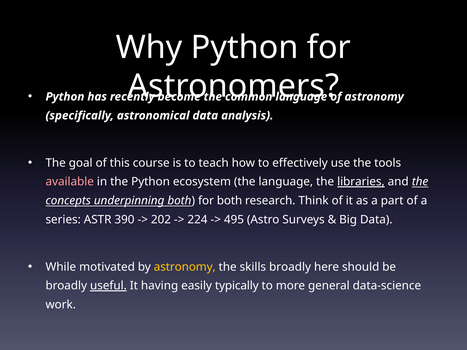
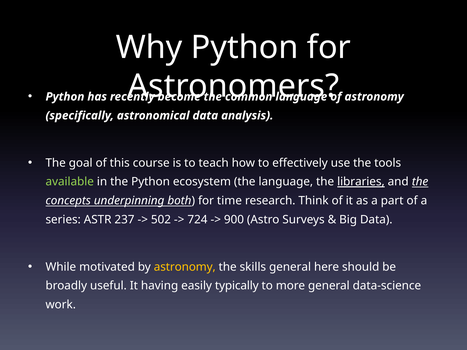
available colour: pink -> light green
for both: both -> time
390: 390 -> 237
202: 202 -> 502
224: 224 -> 724
495: 495 -> 900
skills broadly: broadly -> general
useful underline: present -> none
